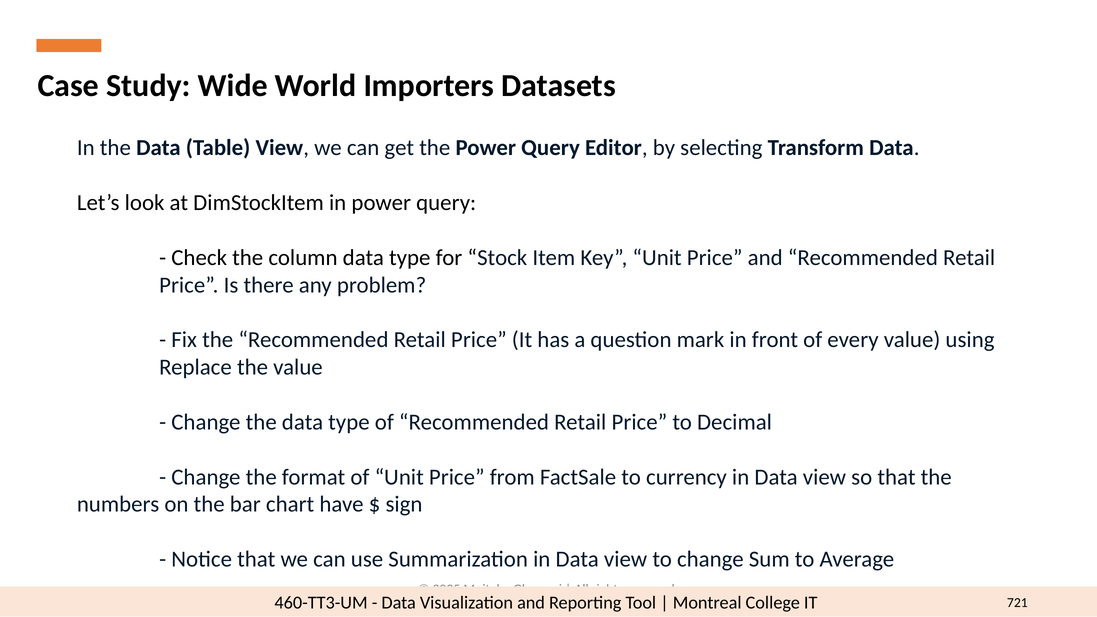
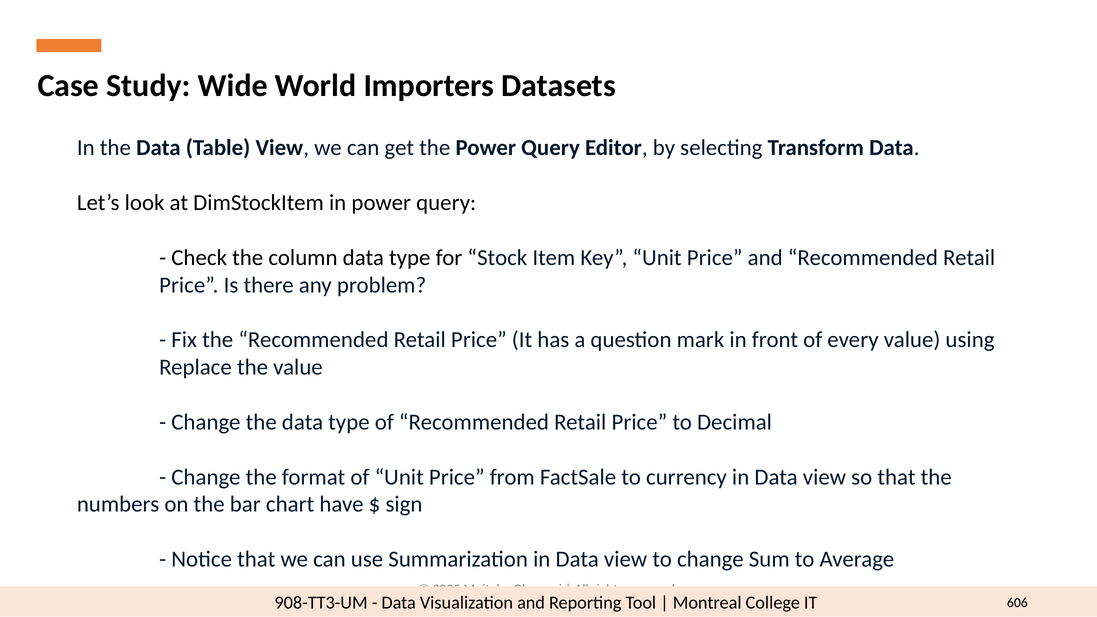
460-TT3-UM: 460-TT3-UM -> 908-TT3-UM
721: 721 -> 606
